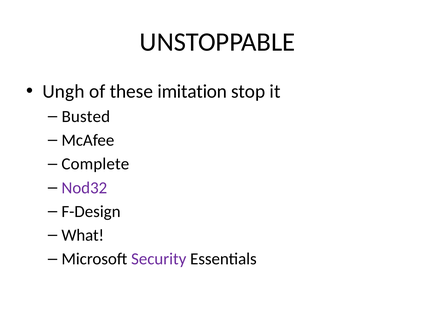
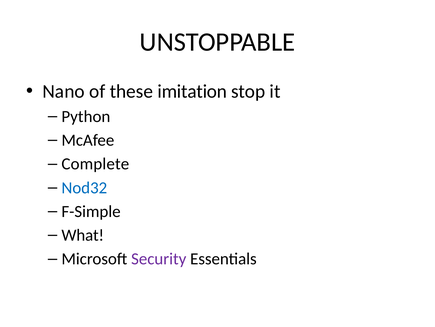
Ungh: Ungh -> Nano
Busted: Busted -> Python
Nod32 colour: purple -> blue
F-Design: F-Design -> F-Simple
